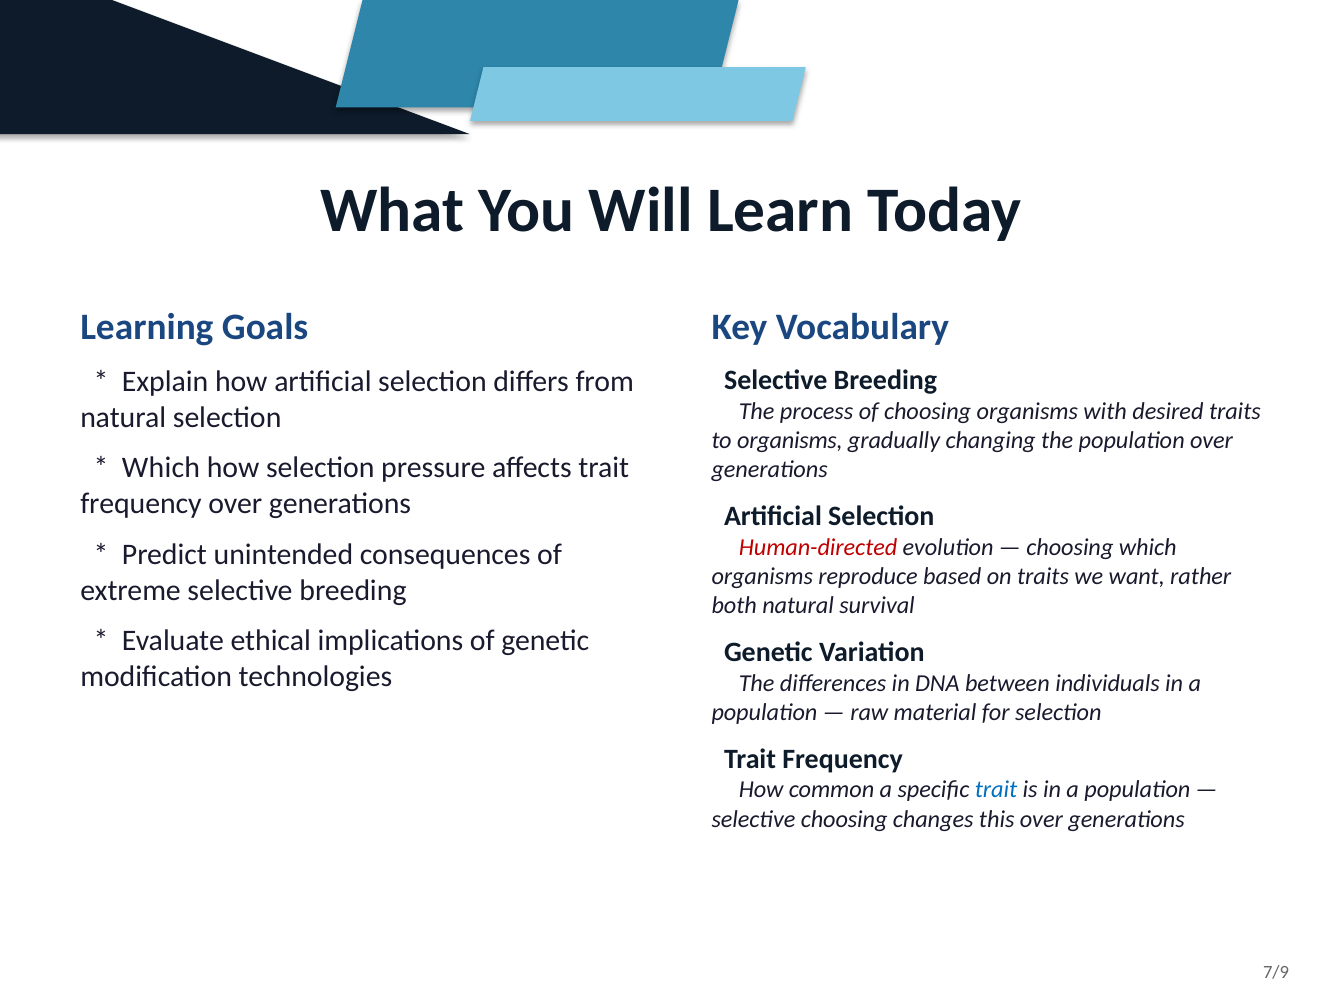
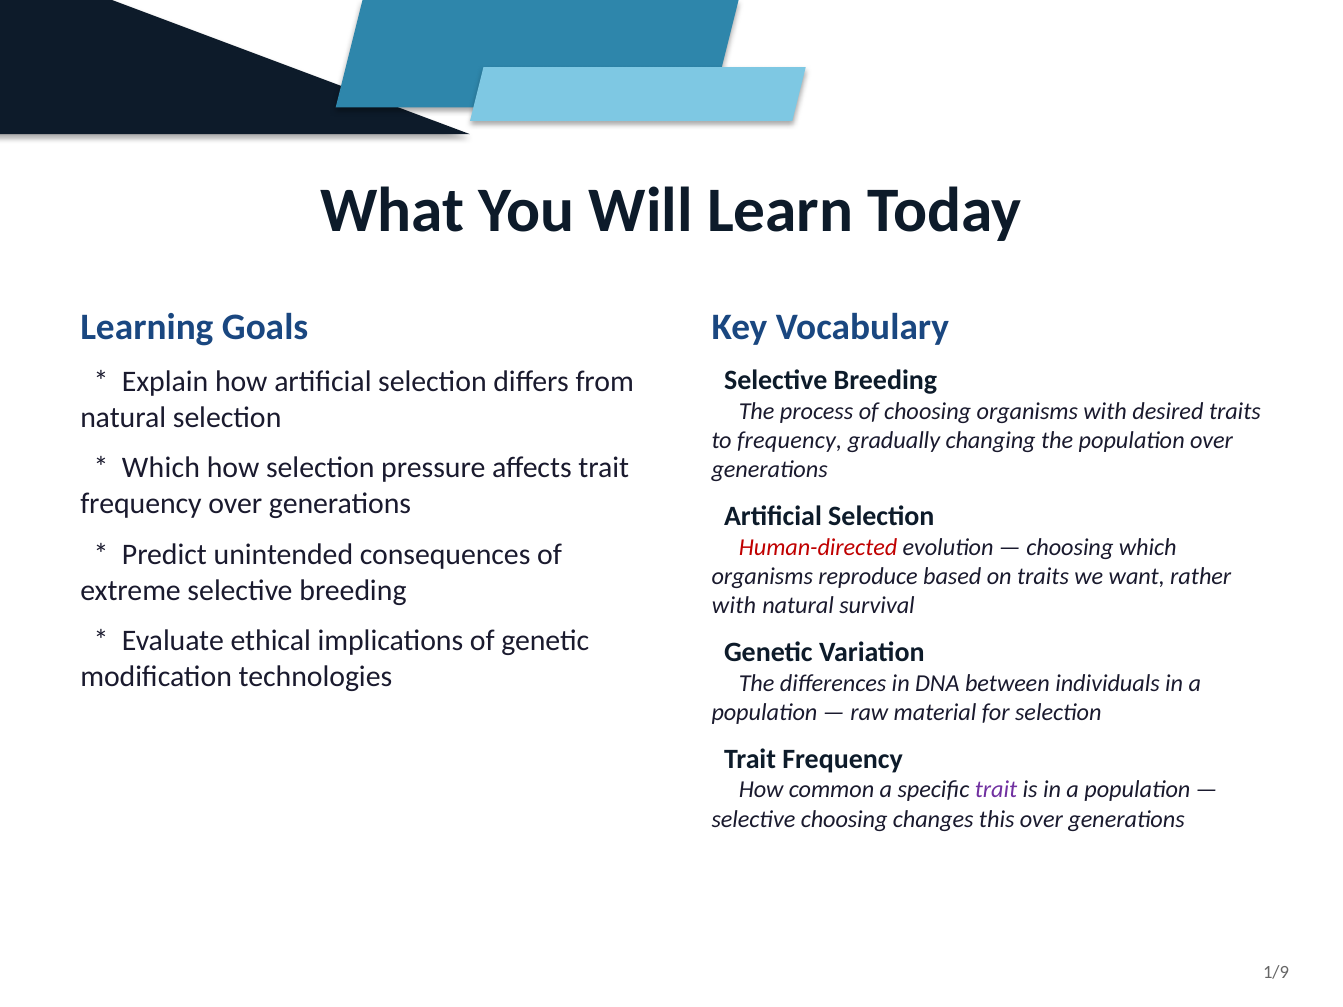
to organisms: organisms -> frequency
both at (734, 606): both -> with
trait at (996, 790) colour: blue -> purple
7/9: 7/9 -> 1/9
